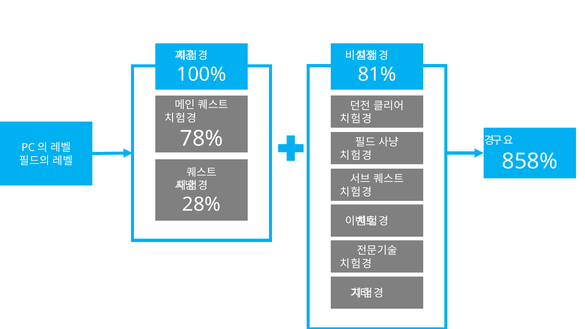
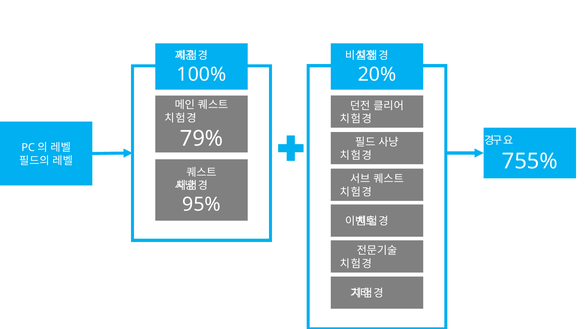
81%: 81% -> 20%
78%: 78% -> 79%
858%: 858% -> 755%
28%: 28% -> 95%
